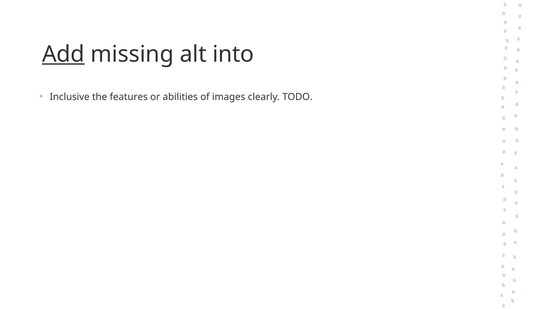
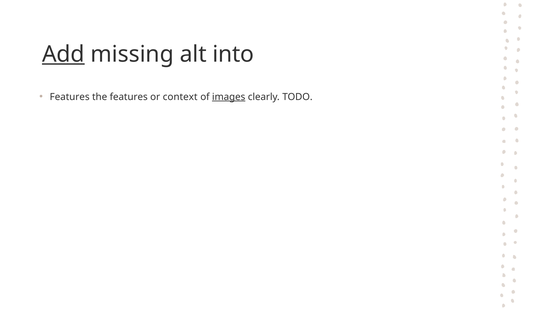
Inclusive at (70, 97): Inclusive -> Features
abilities: abilities -> context
images underline: none -> present
